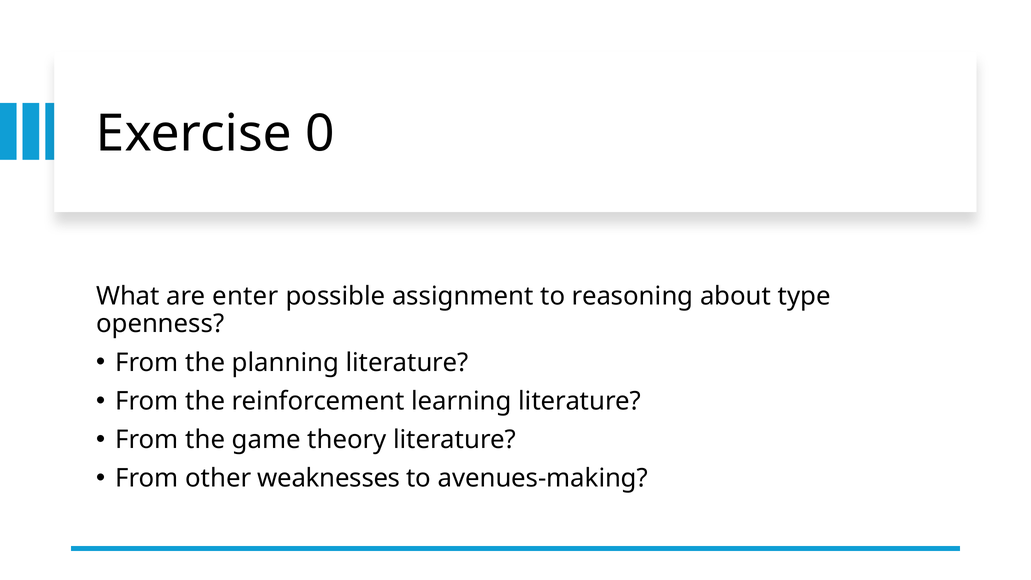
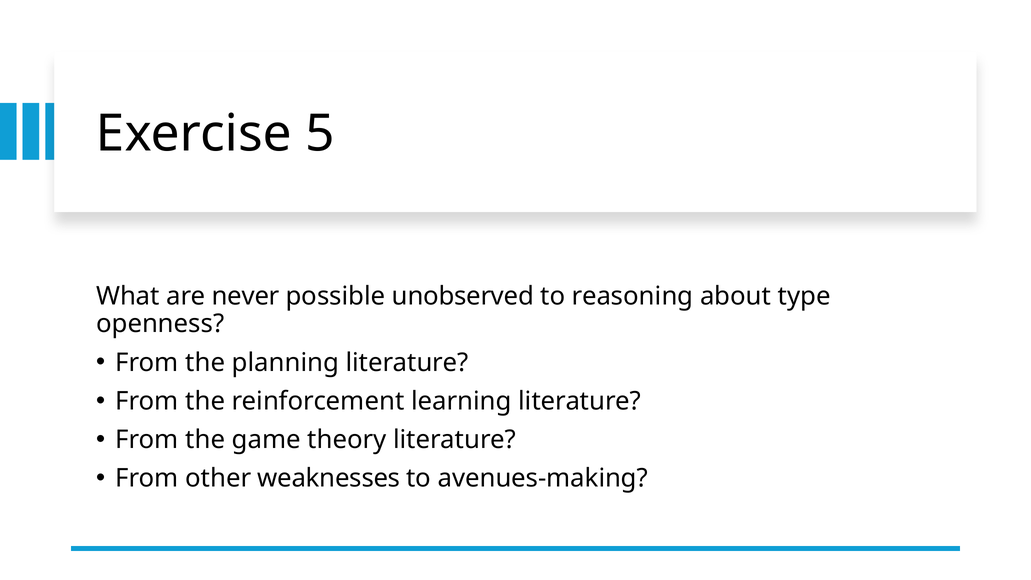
0: 0 -> 5
enter: enter -> never
assignment: assignment -> unobserved
